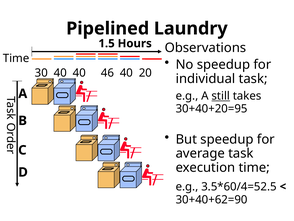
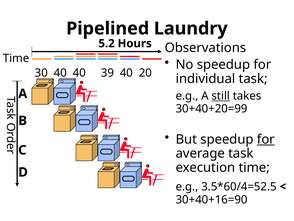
1.5: 1.5 -> 5.2
46: 46 -> 39
30+40+20=95: 30+40+20=95 -> 30+40+20=99
for at (266, 139) underline: none -> present
30+40+62=90: 30+40+62=90 -> 30+40+16=90
